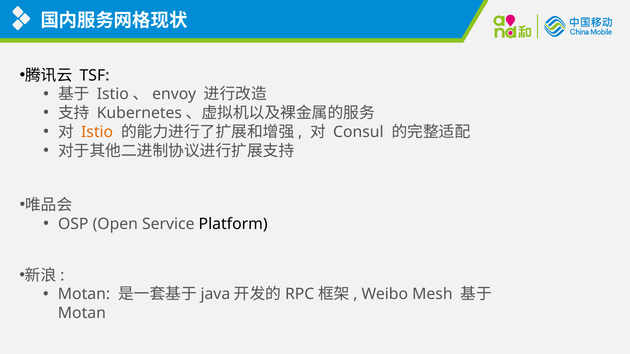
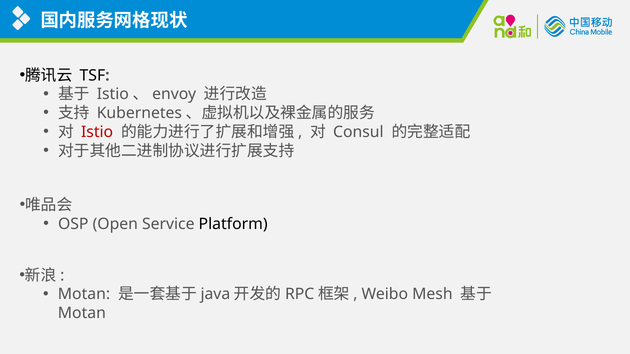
Istio at (97, 132) colour: orange -> red
